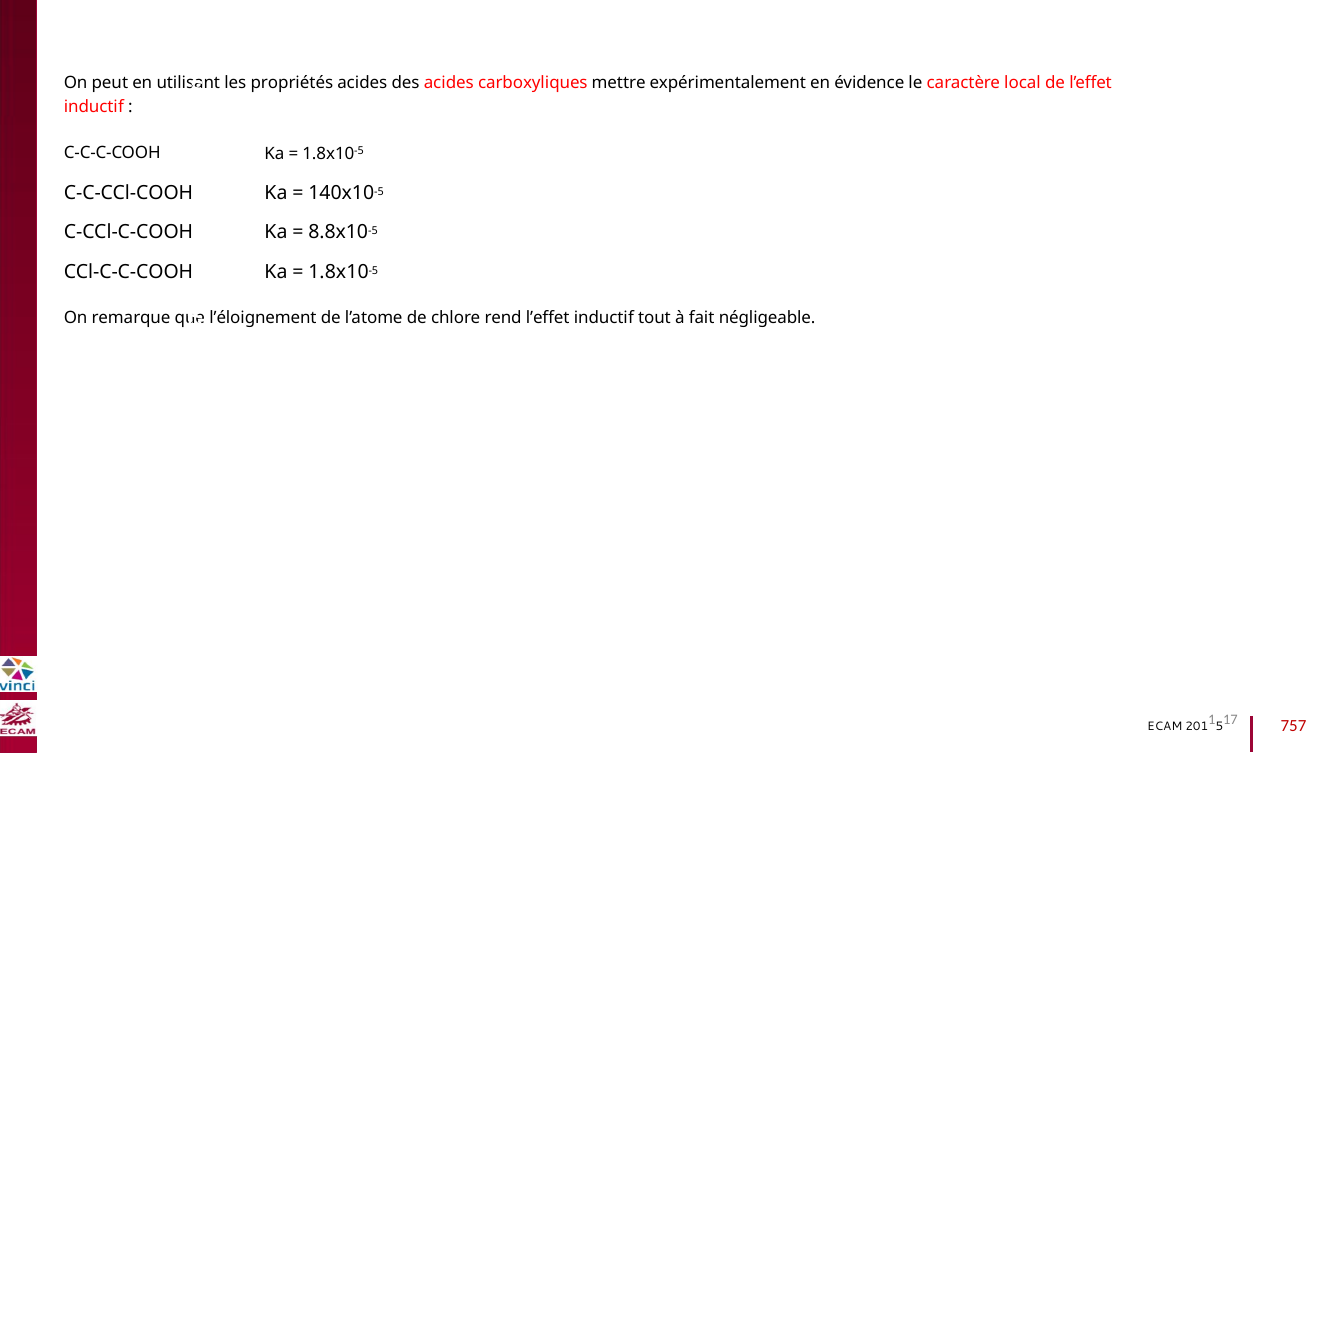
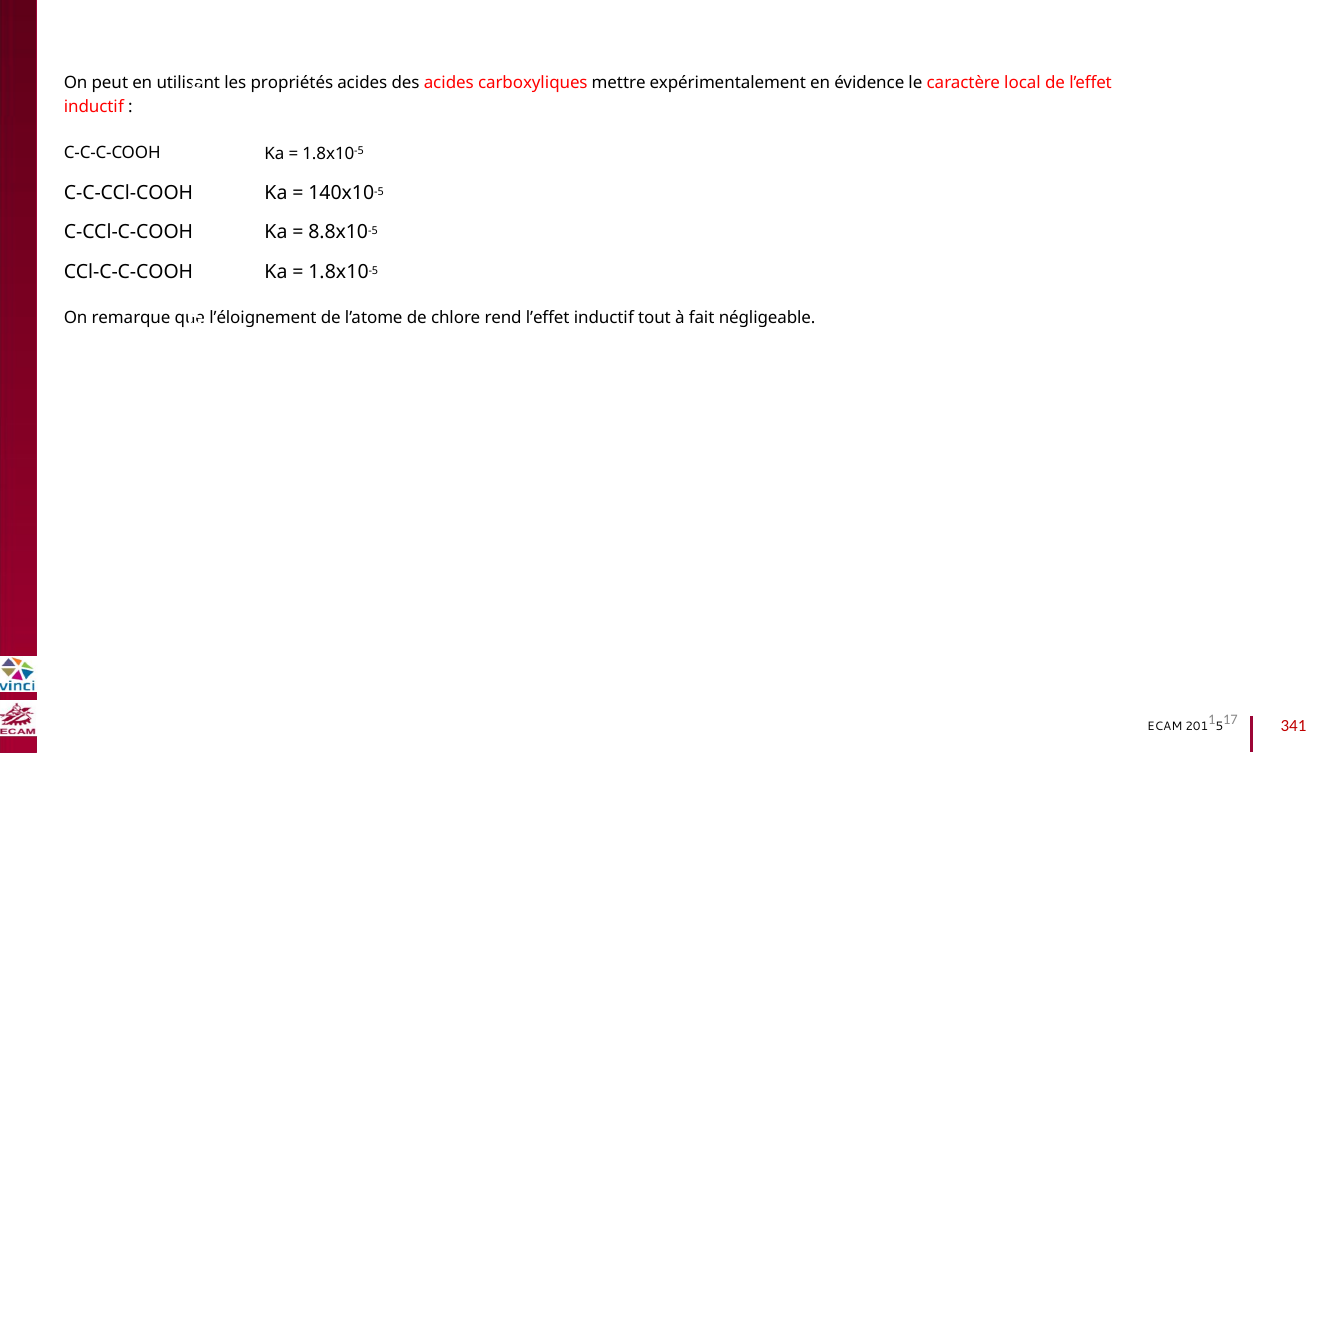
757: 757 -> 341
